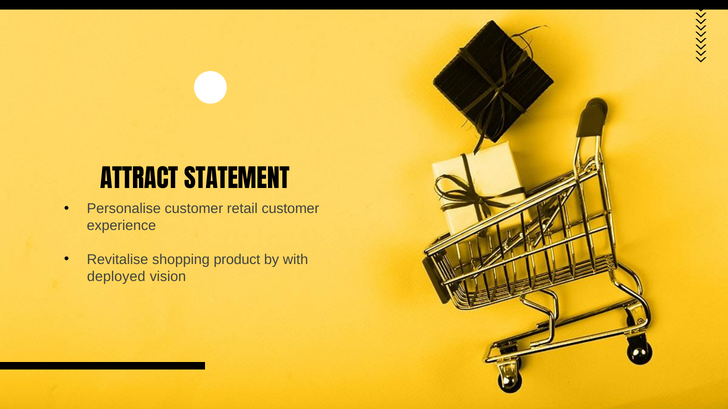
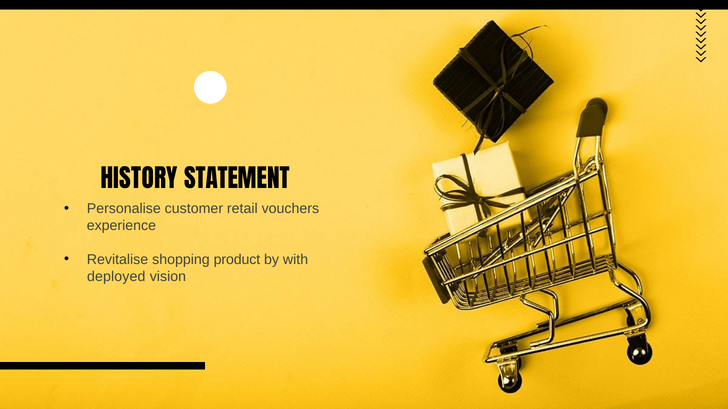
ATTRACT: ATTRACT -> HISTORY
retail customer: customer -> vouchers
